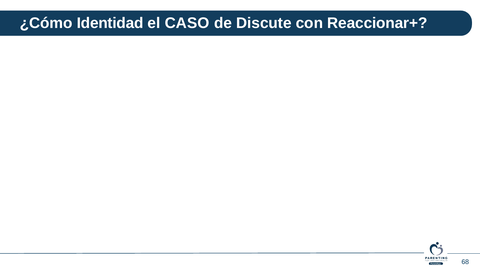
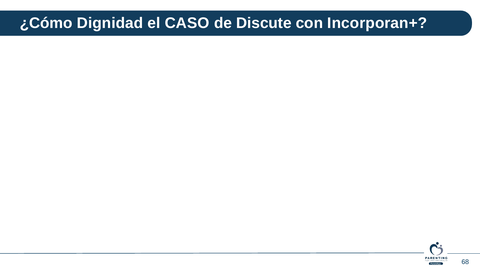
Identidad: Identidad -> Dignidad
Reaccionar+: Reaccionar+ -> Incorporan+
